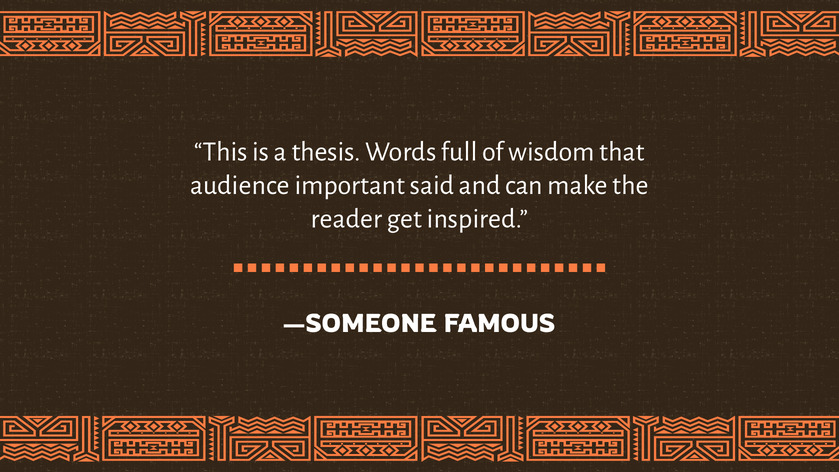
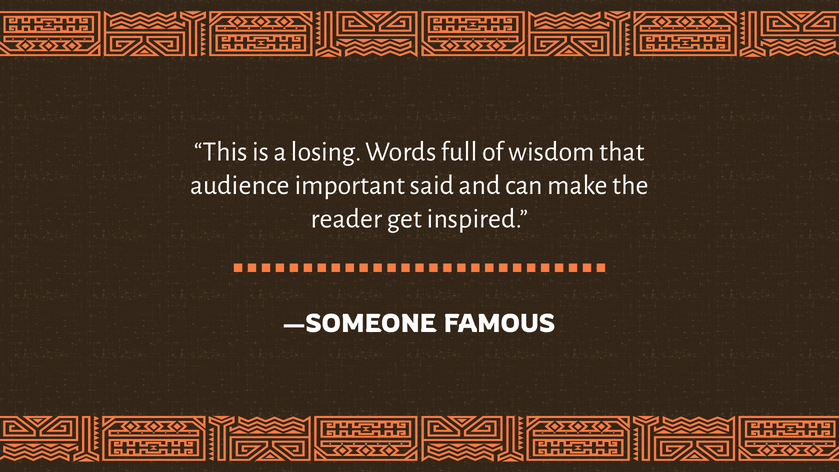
thesis: thesis -> losing
